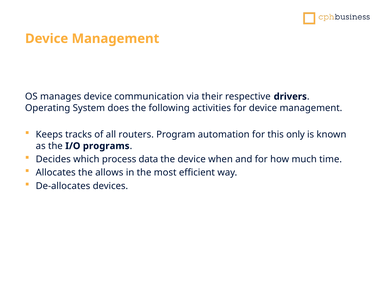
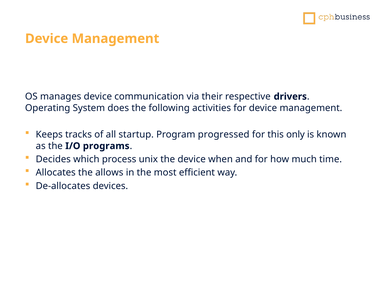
routers: routers -> startup
automation: automation -> progressed
data: data -> unix
